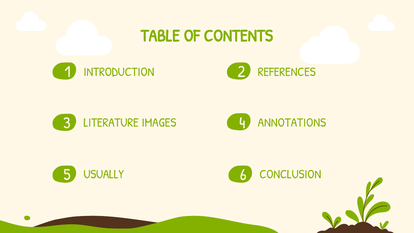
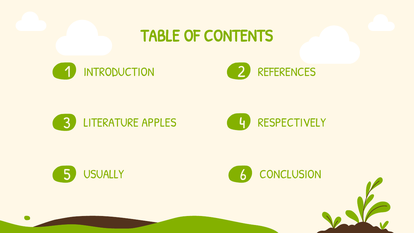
IMAGES: IMAGES -> APPLES
ANNOTATIONS: ANNOTATIONS -> RESPECTIVELY
